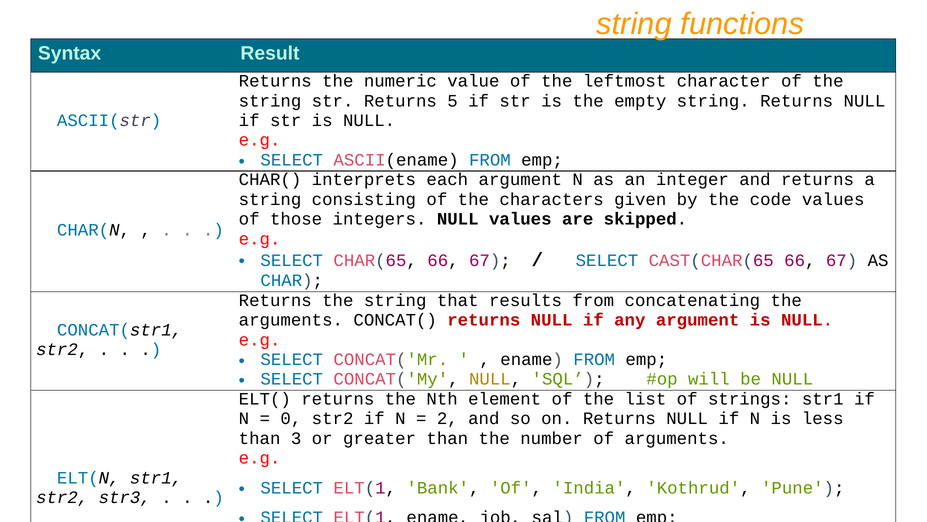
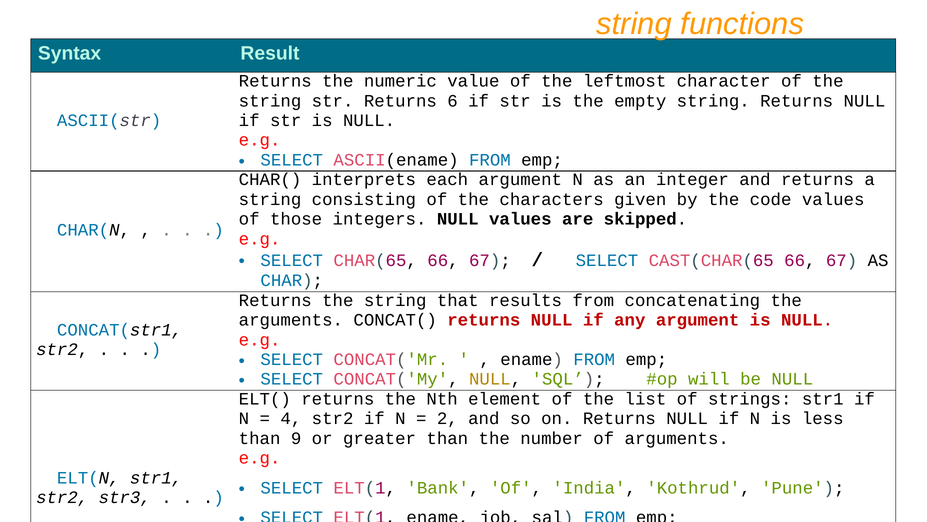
5: 5 -> 6
0: 0 -> 4
3: 3 -> 9
